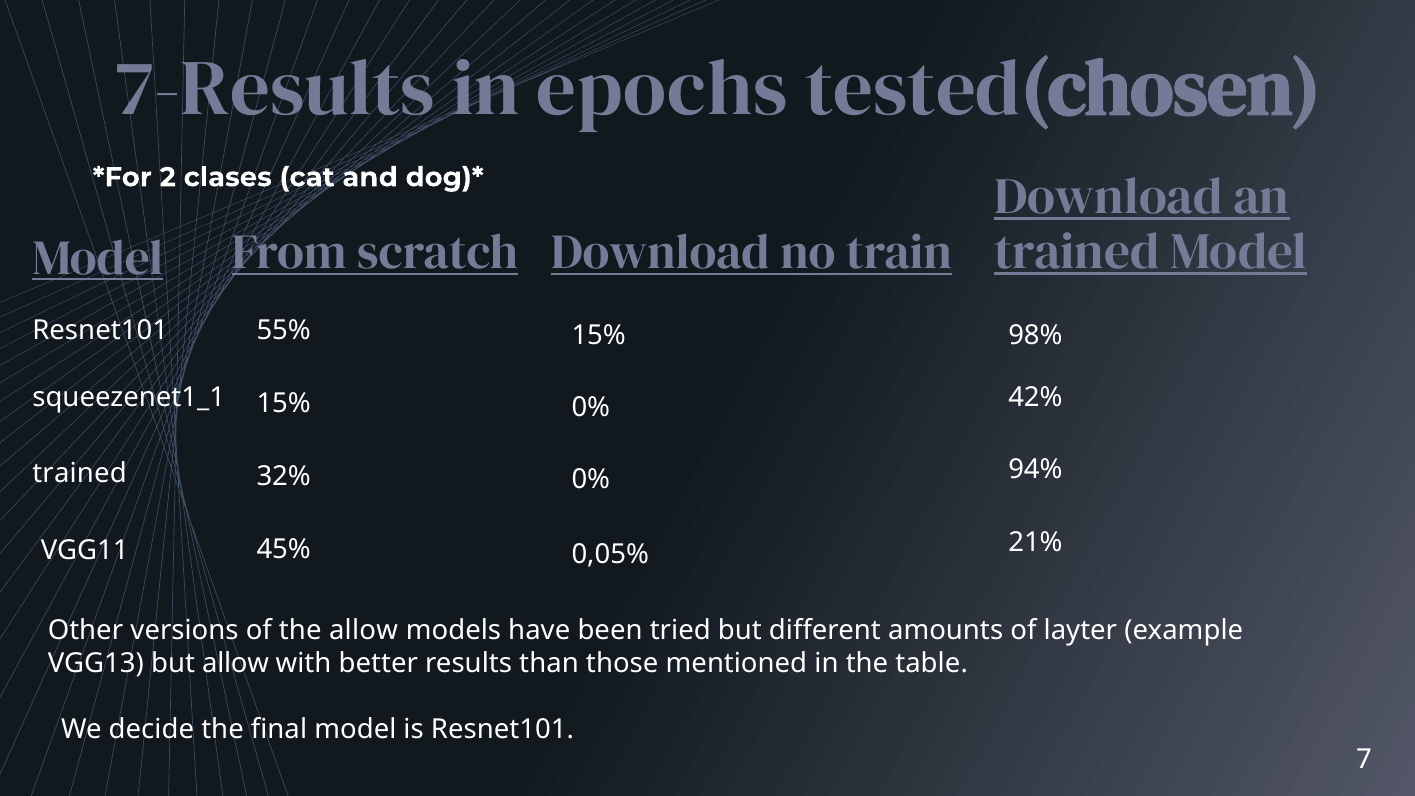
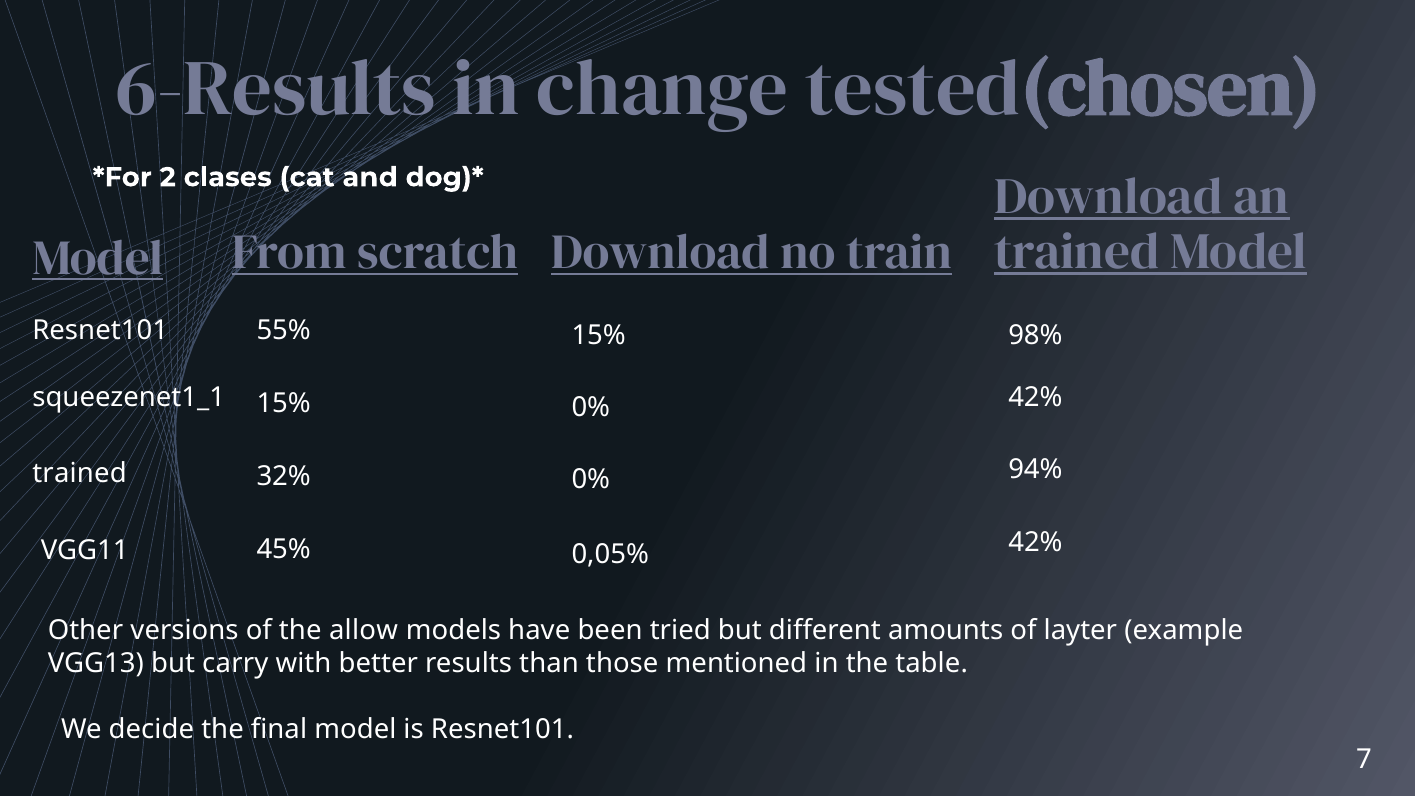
7-Results: 7-Results -> 6-Results
epochs: epochs -> change
21% at (1035, 543): 21% -> 42%
but allow: allow -> carry
